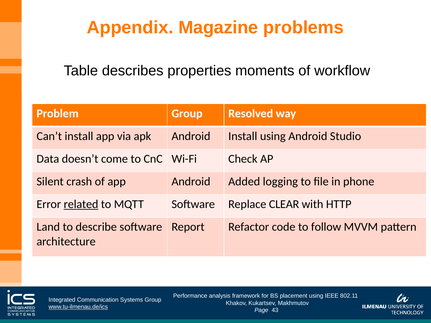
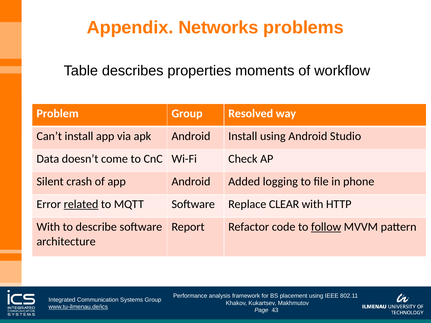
Magazine: Magazine -> Networks
Land at (48, 227): Land -> With
follow underline: none -> present
